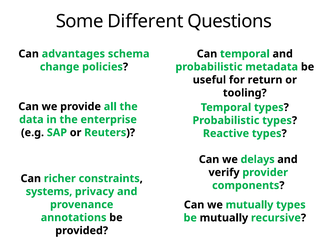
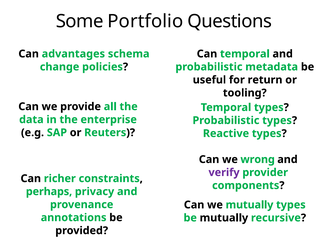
Different: Different -> Portfolio
delays: delays -> wrong
verify colour: black -> purple
systems: systems -> perhaps
